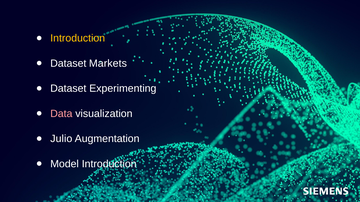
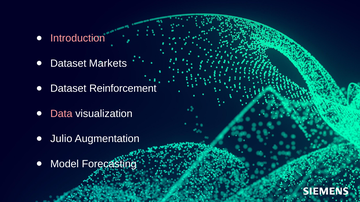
Introduction at (78, 38) colour: yellow -> pink
Experimenting: Experimenting -> Reinforcement
Model Introduction: Introduction -> Forecasting
